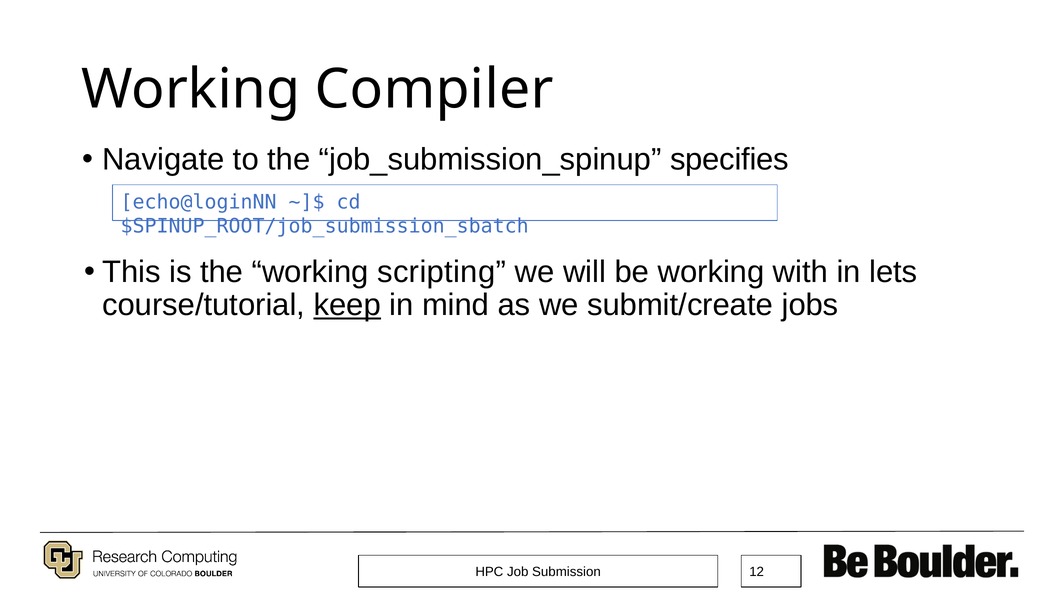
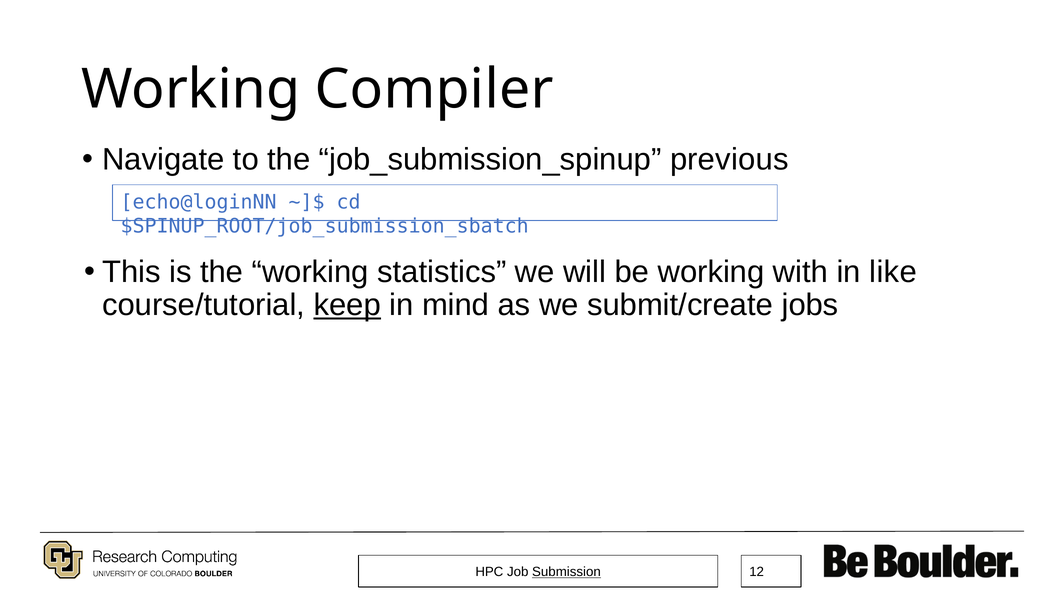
specifies: specifies -> previous
scripting: scripting -> statistics
lets: lets -> like
Submission underline: none -> present
